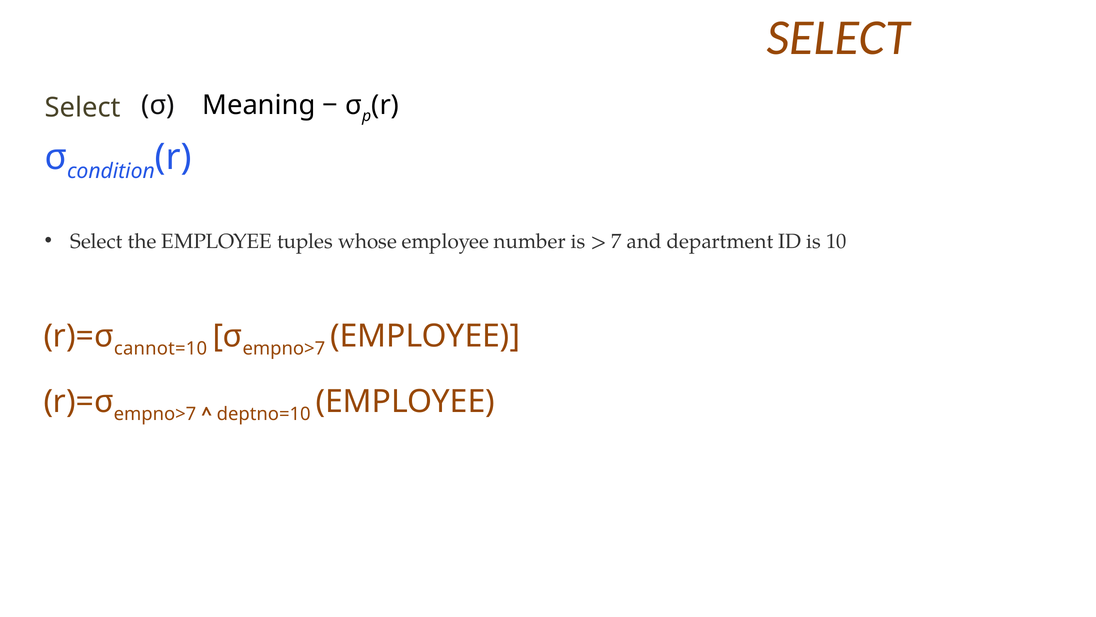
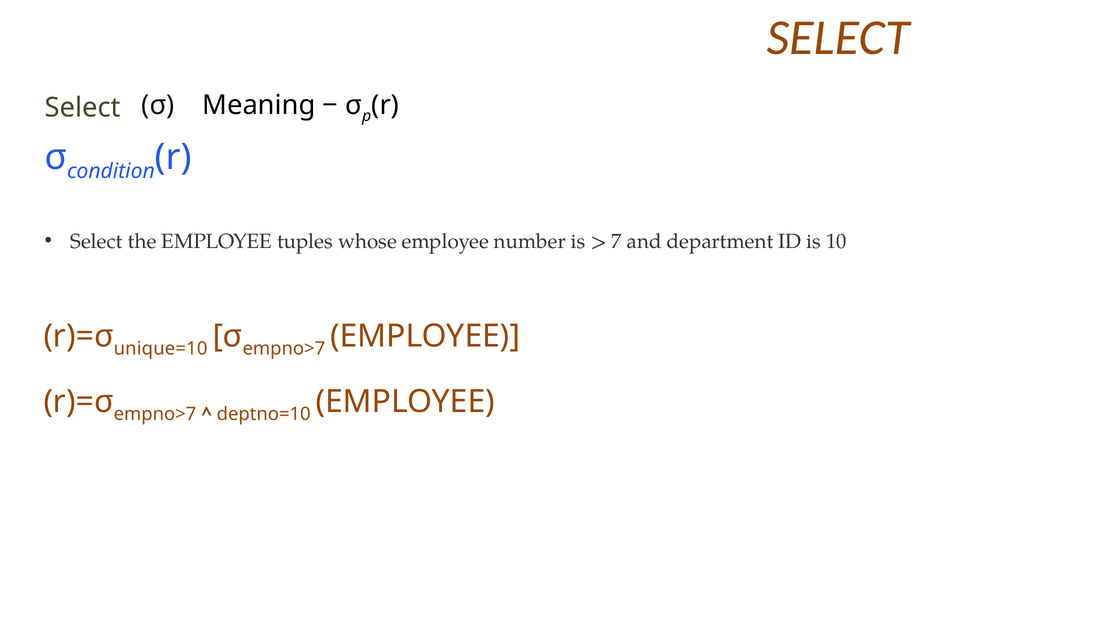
cannot=10: cannot=10 -> unique=10
